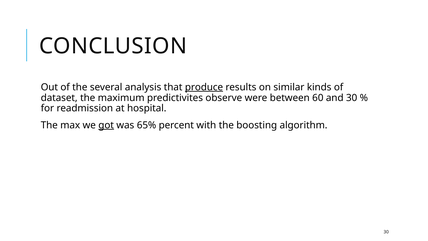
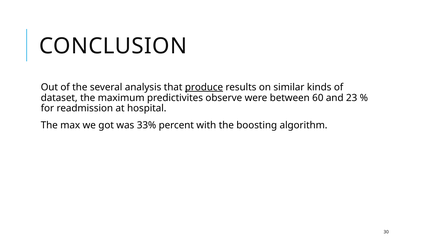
and 30: 30 -> 23
got underline: present -> none
65%: 65% -> 33%
